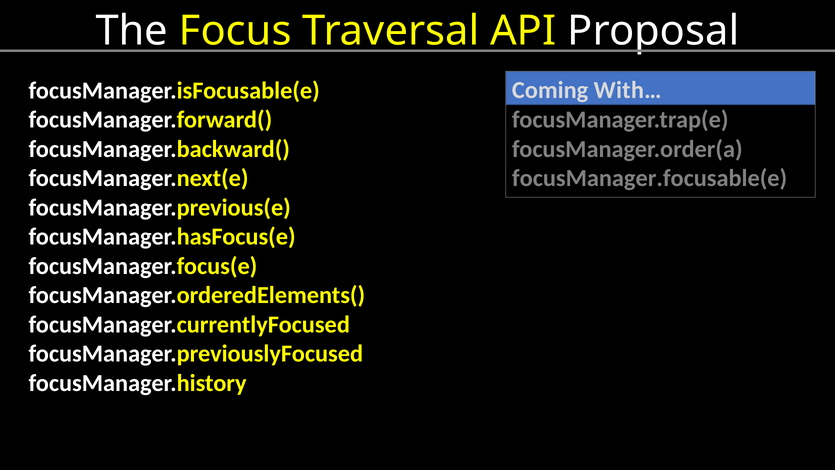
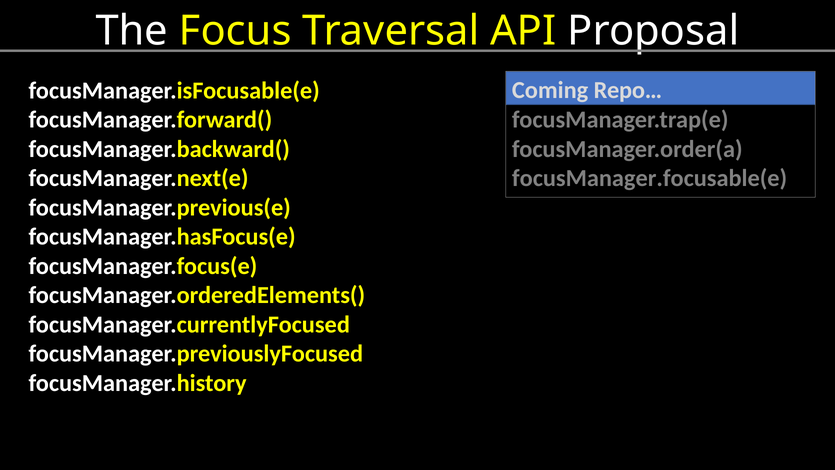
With…: With… -> Repo…
